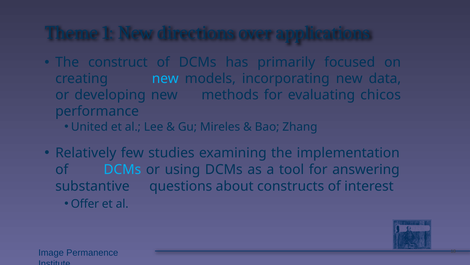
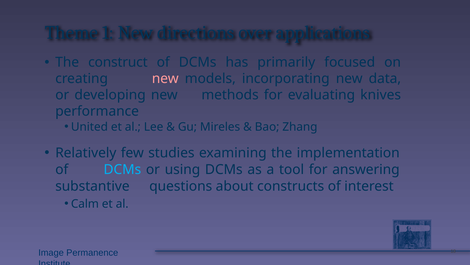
new at (165, 78) colour: light blue -> pink
chicos: chicos -> knives
Offer: Offer -> Calm
